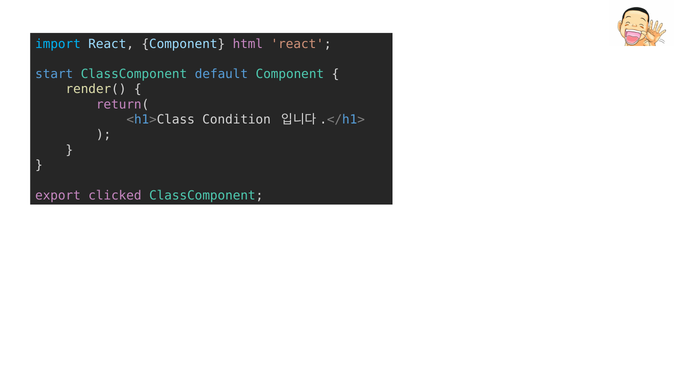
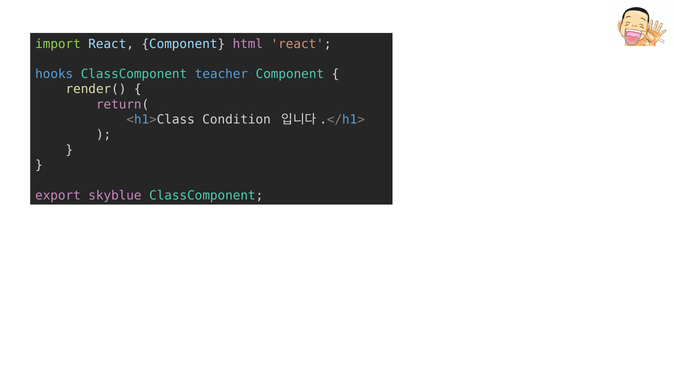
import colour: light blue -> light green
start: start -> hooks
default: default -> teacher
clicked: clicked -> skyblue
